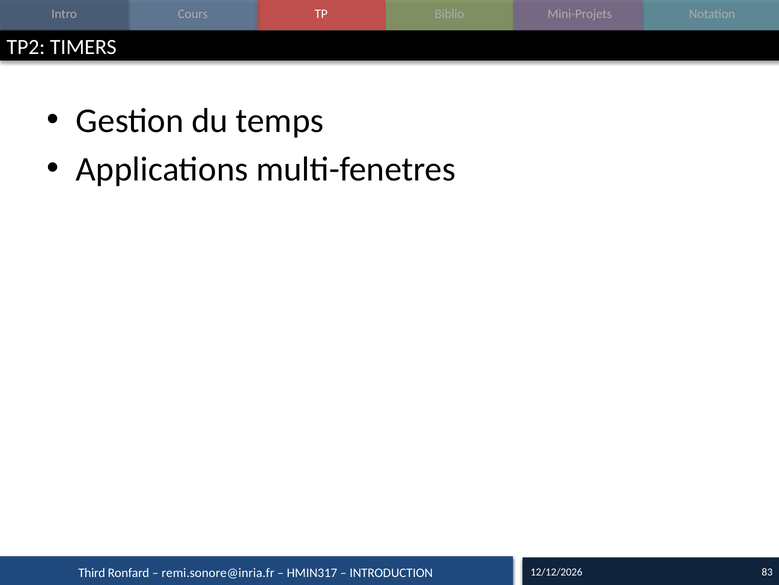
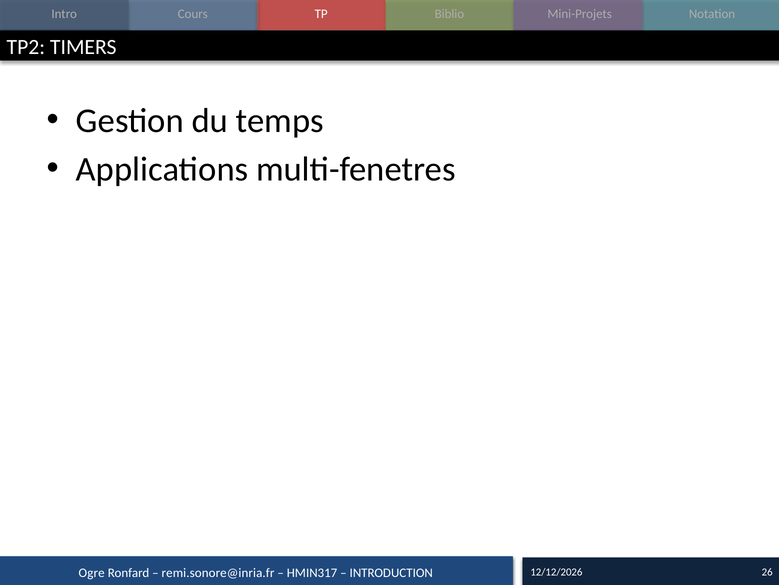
Third: Third -> Ogre
83: 83 -> 26
